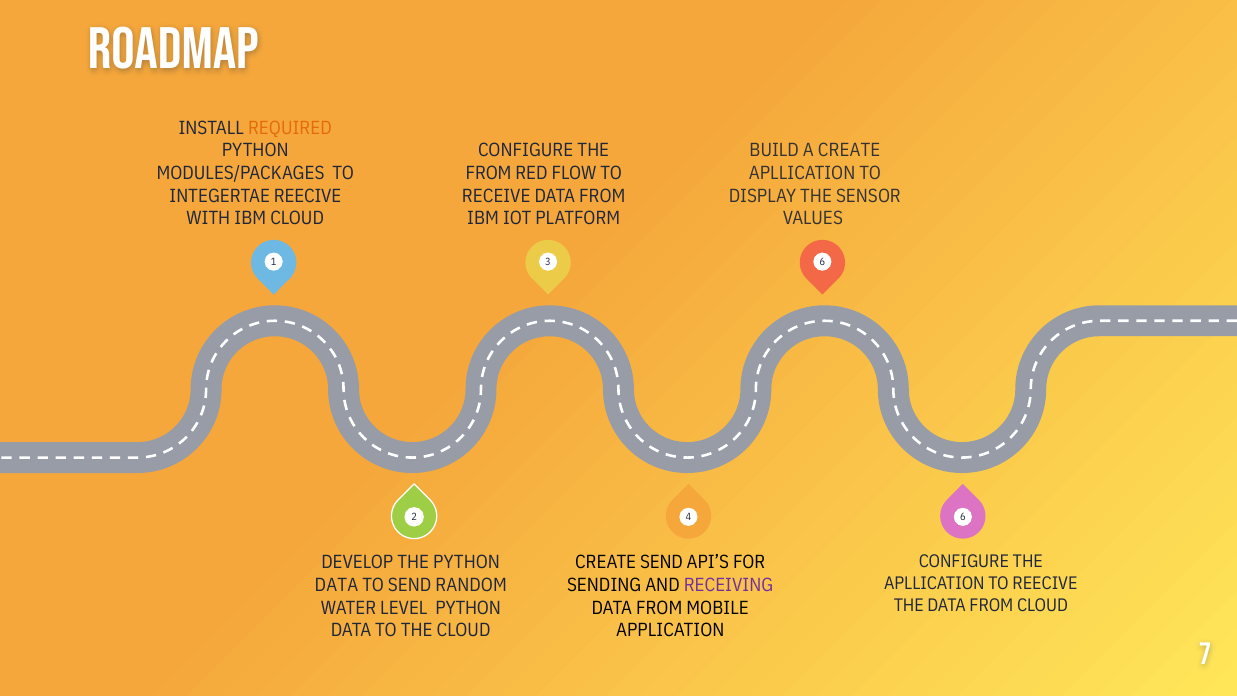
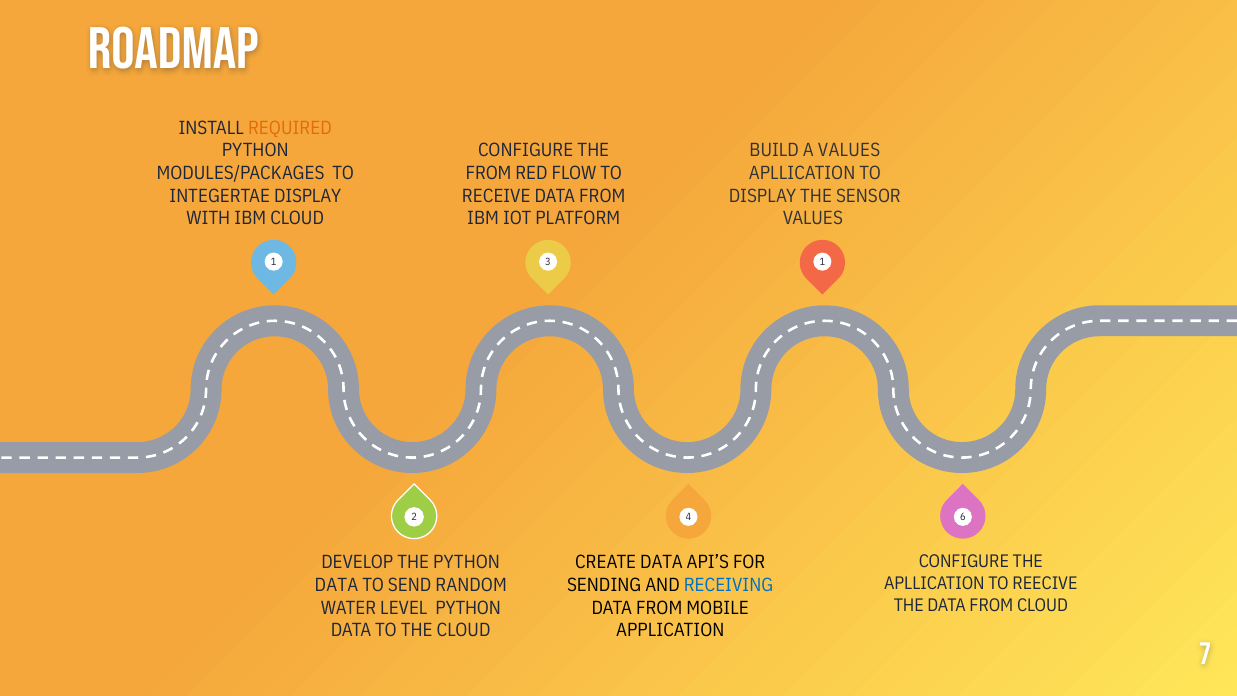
A CREATE: CREATE -> VALUES
INTEGERTAE REECIVE: REECIVE -> DISPLAY
3 6: 6 -> 1
CREATE SEND: SEND -> DATA
RECEIVING colour: purple -> blue
